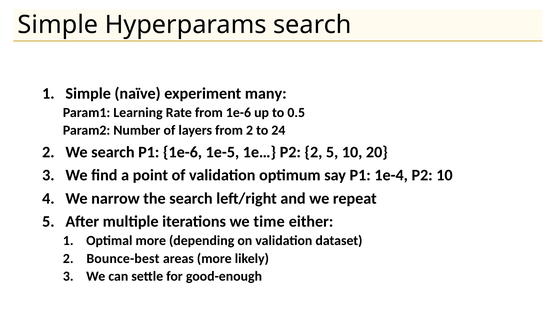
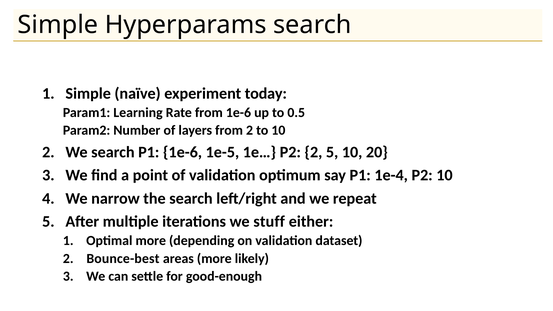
many: many -> today
to 24: 24 -> 10
time: time -> stuff
